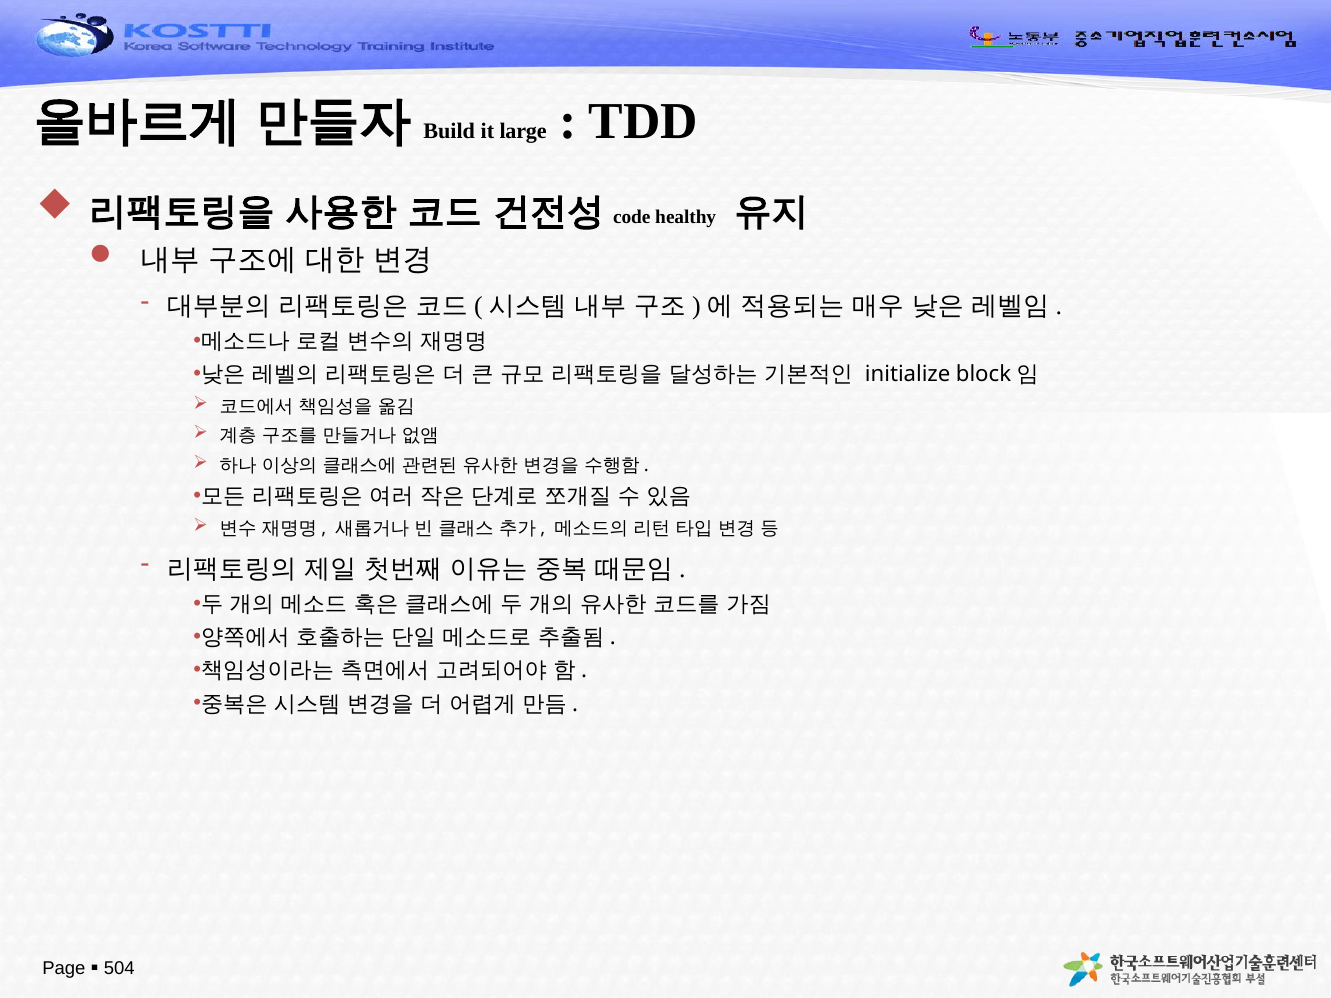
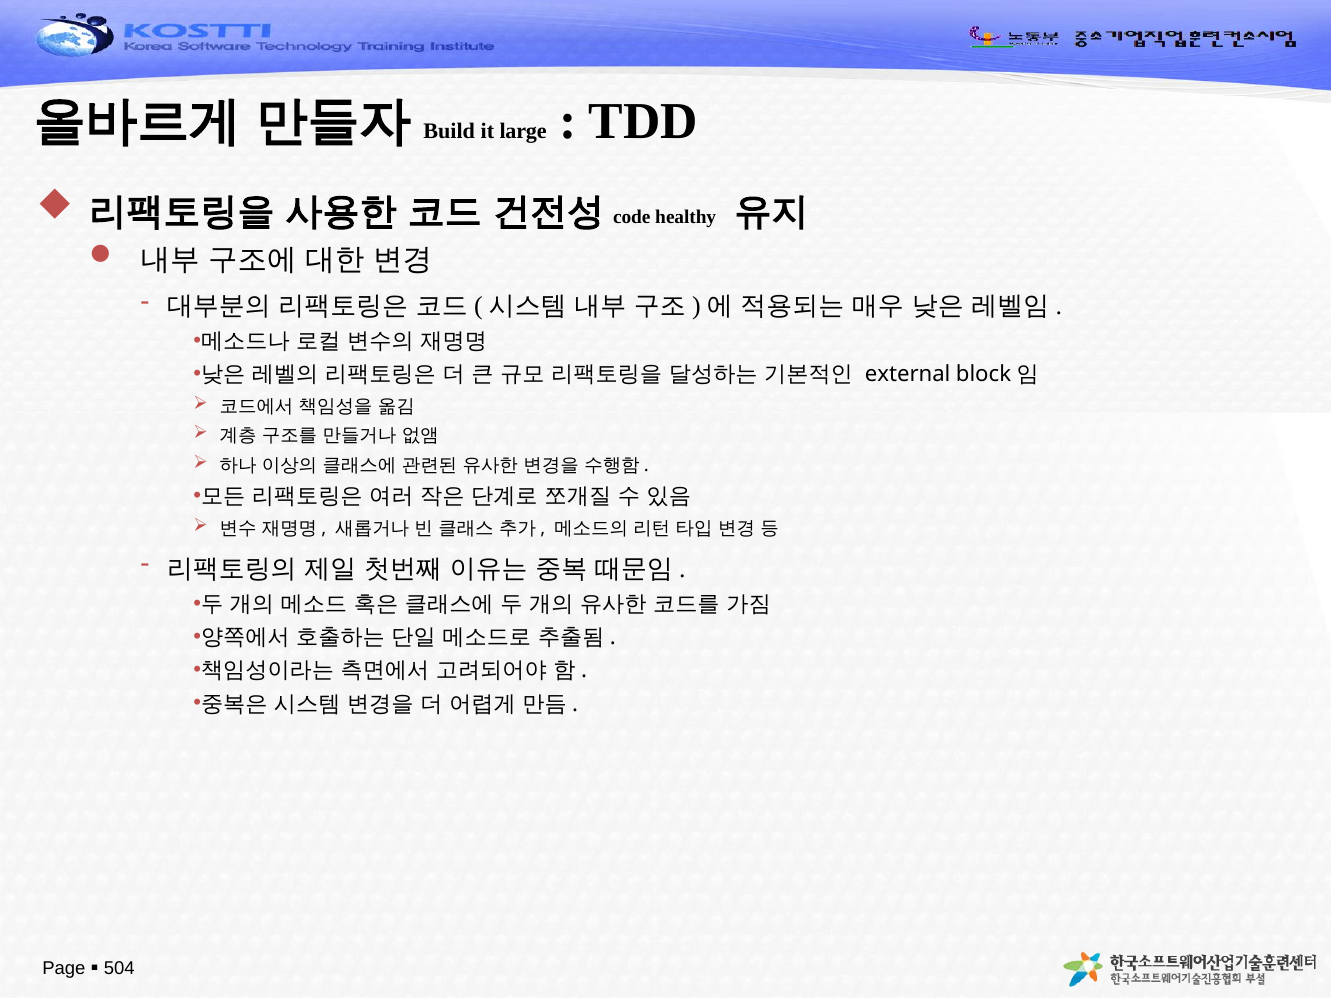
initialize: initialize -> external
